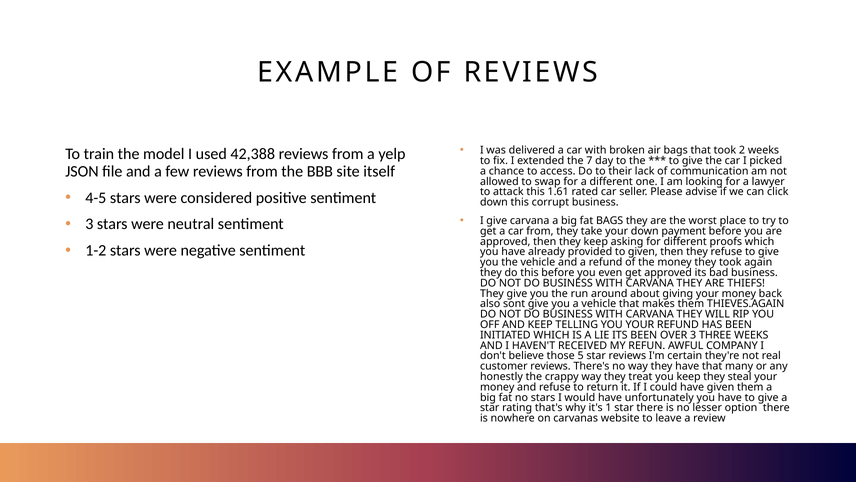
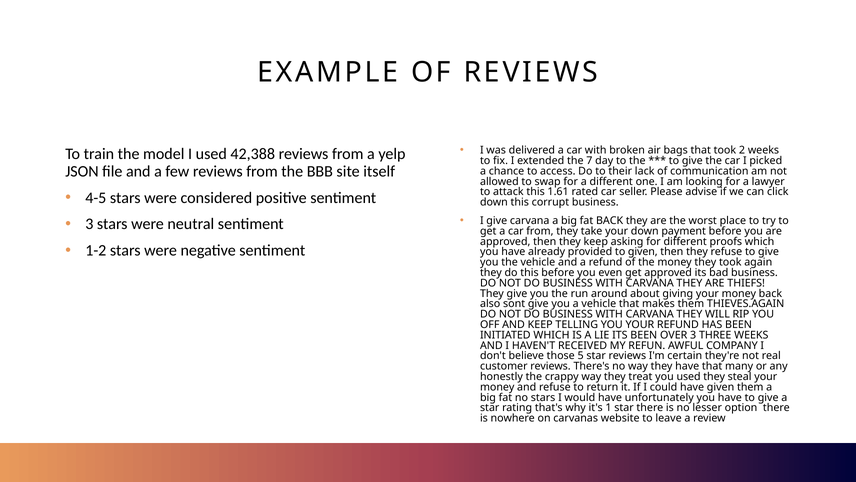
fat BAGS: BAGS -> BACK
you keep: keep -> used
